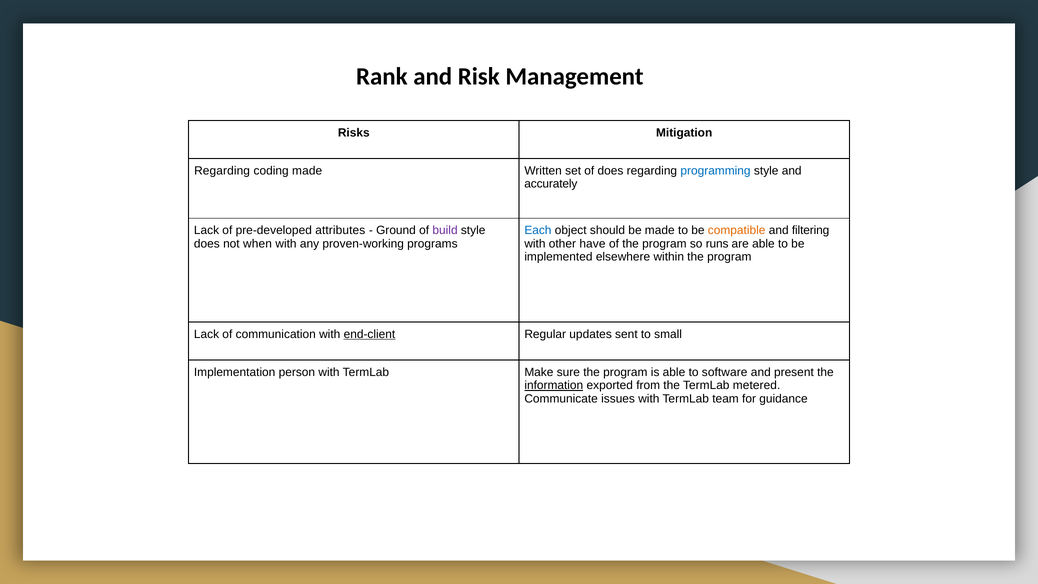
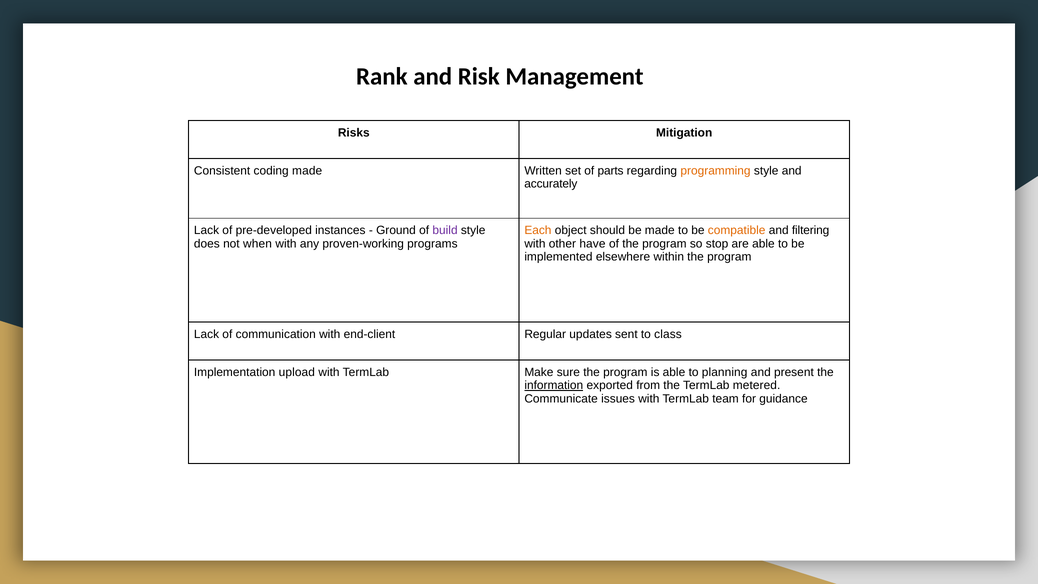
Regarding at (222, 171): Regarding -> Consistent
of does: does -> parts
programming colour: blue -> orange
attributes: attributes -> instances
Each colour: blue -> orange
runs: runs -> stop
end-client underline: present -> none
small: small -> class
person: person -> upload
software: software -> planning
